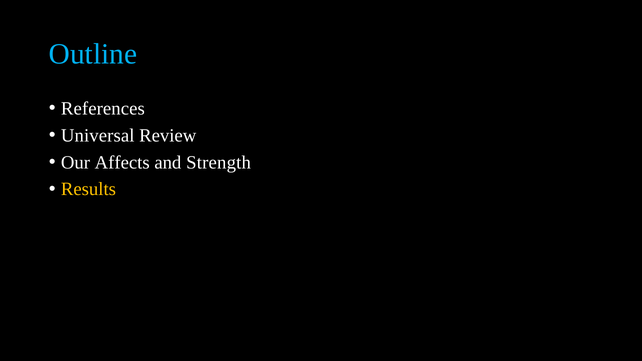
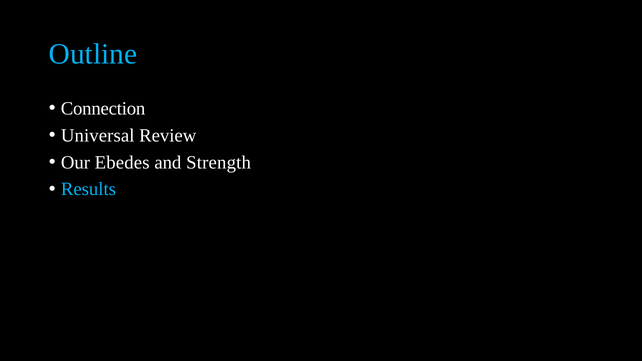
References: References -> Connection
Affects: Affects -> Ebedes
Results colour: yellow -> light blue
